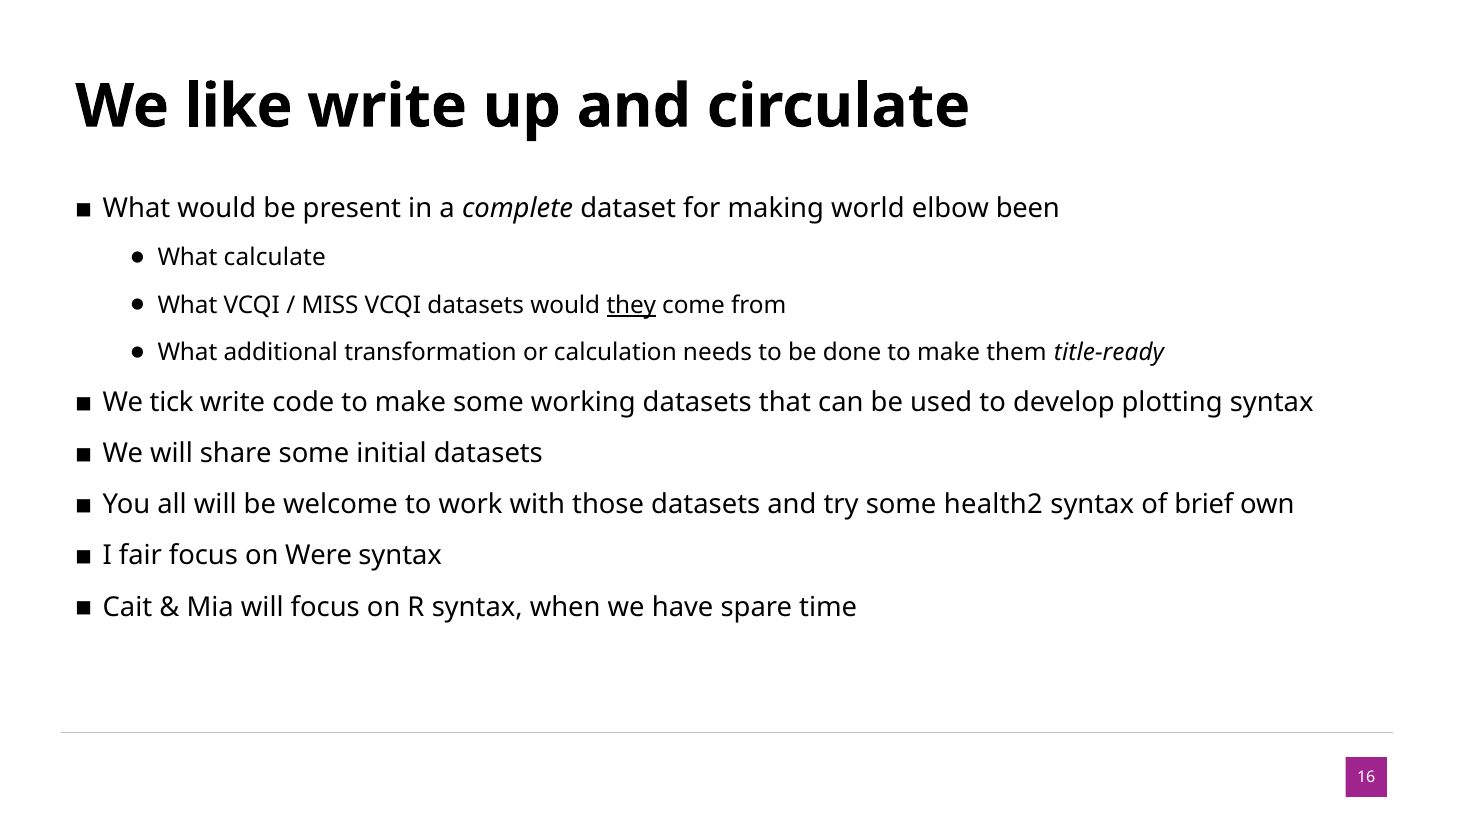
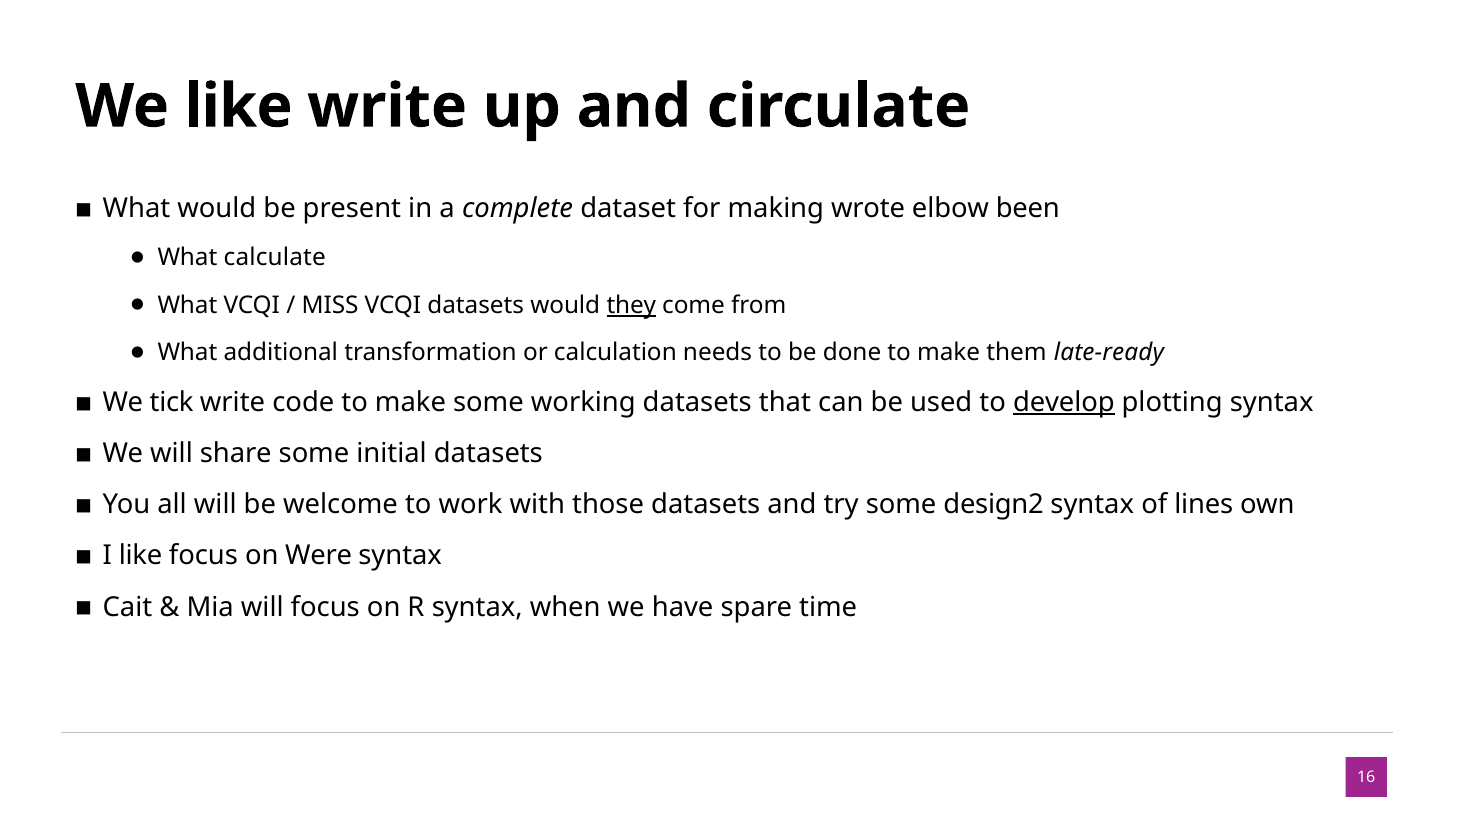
world: world -> wrote
title-ready: title-ready -> late-ready
develop underline: none -> present
health2: health2 -> design2
brief: brief -> lines
I fair: fair -> like
